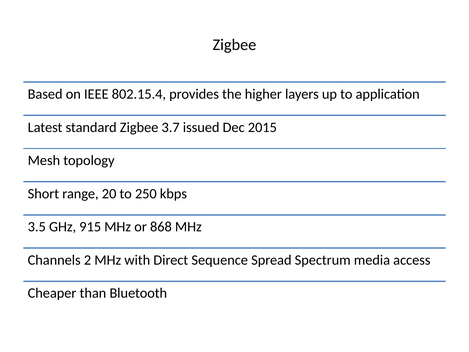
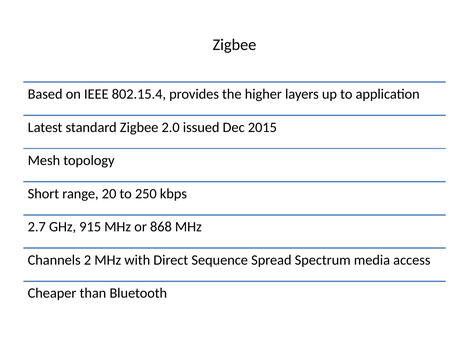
3.7: 3.7 -> 2.0
3.5: 3.5 -> 2.7
